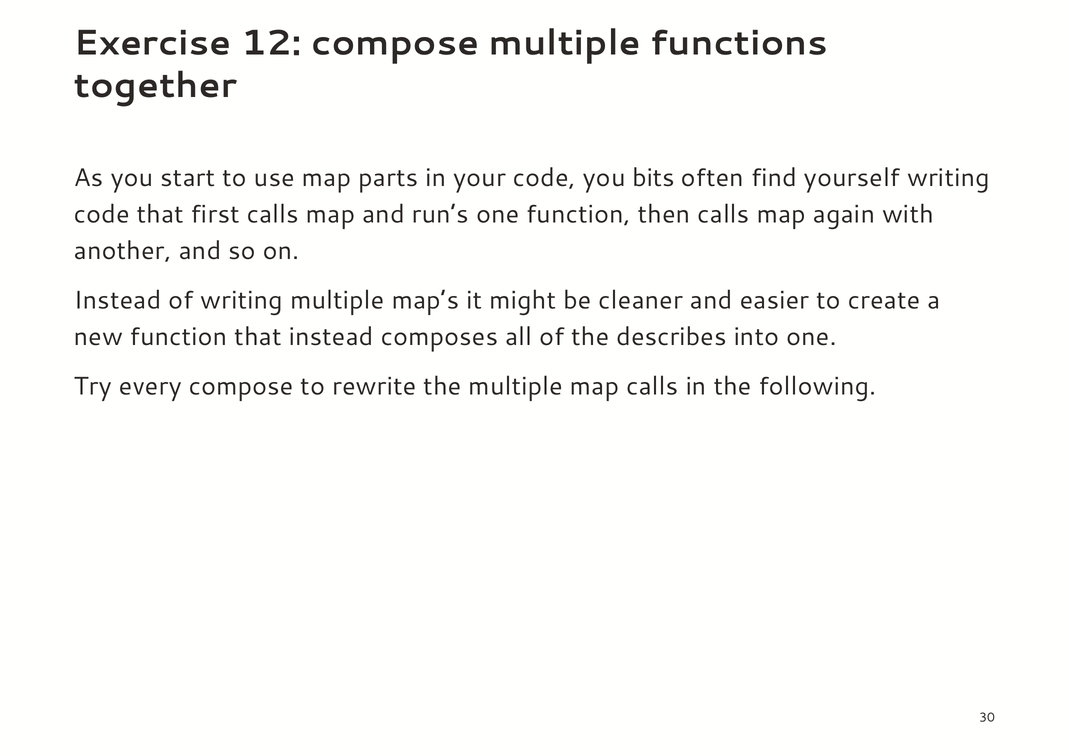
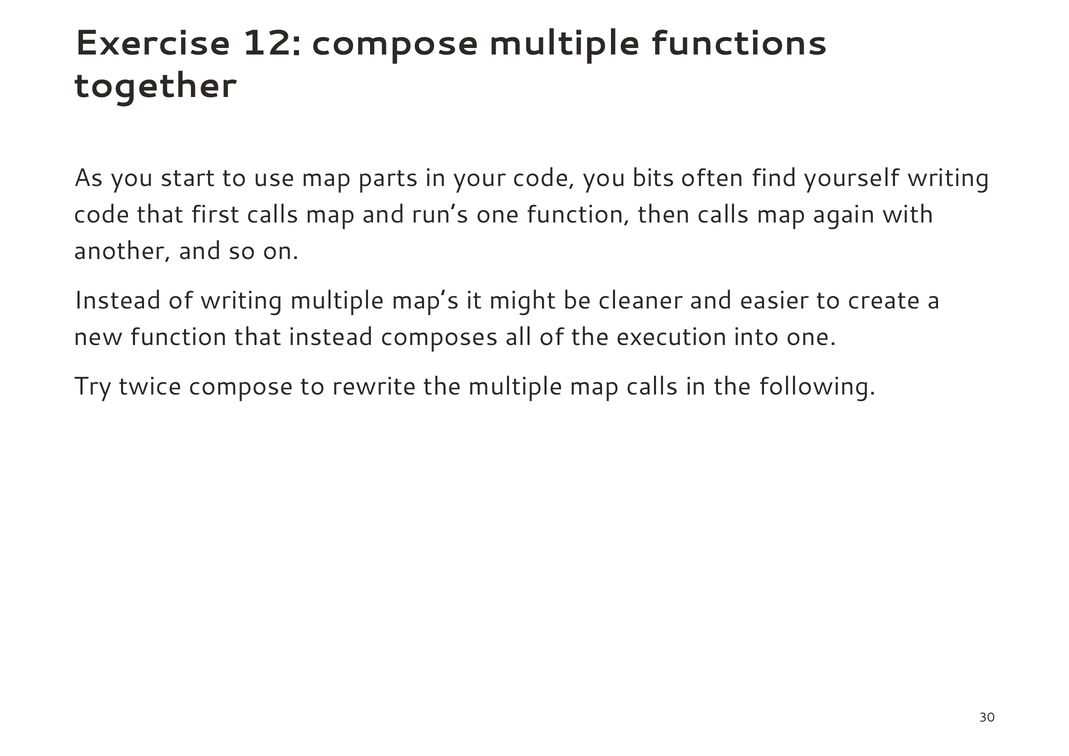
describes: describes -> execution
every: every -> twice
